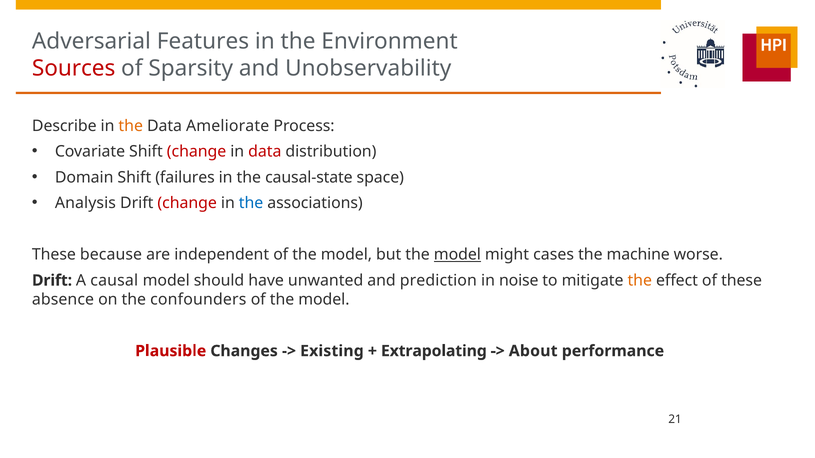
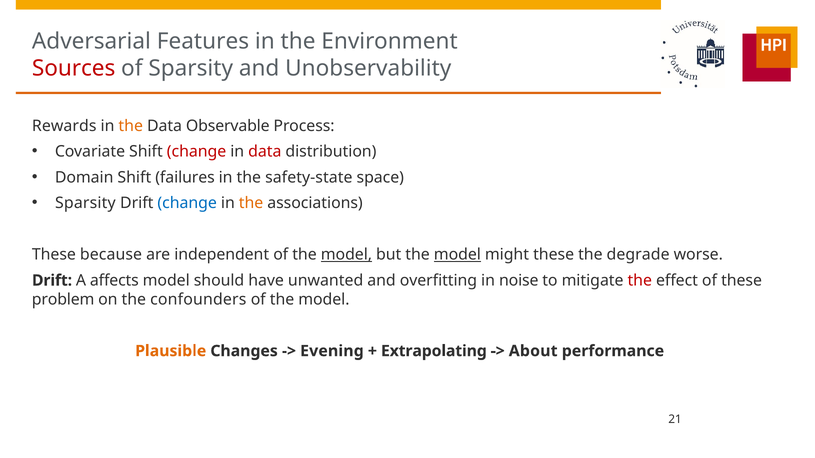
Describe: Describe -> Rewards
Ameliorate: Ameliorate -> Observable
causal-state: causal-state -> safety-state
Analysis at (85, 203): Analysis -> Sparsity
change at (187, 203) colour: red -> blue
the at (251, 203) colour: blue -> orange
model at (346, 255) underline: none -> present
might cases: cases -> these
machine: machine -> degrade
causal: causal -> affects
prediction: prediction -> overfitting
the at (640, 281) colour: orange -> red
absence: absence -> problem
Plausible colour: red -> orange
Existing: Existing -> Evening
